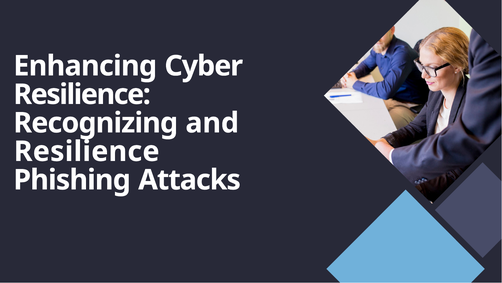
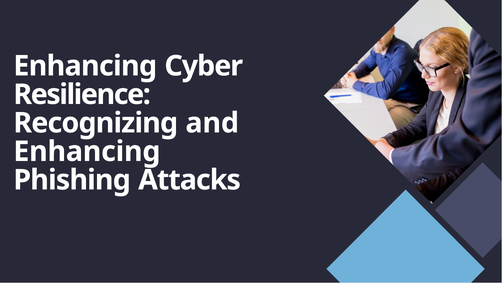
Resilience at (87, 151): Resilience -> Enhancing
